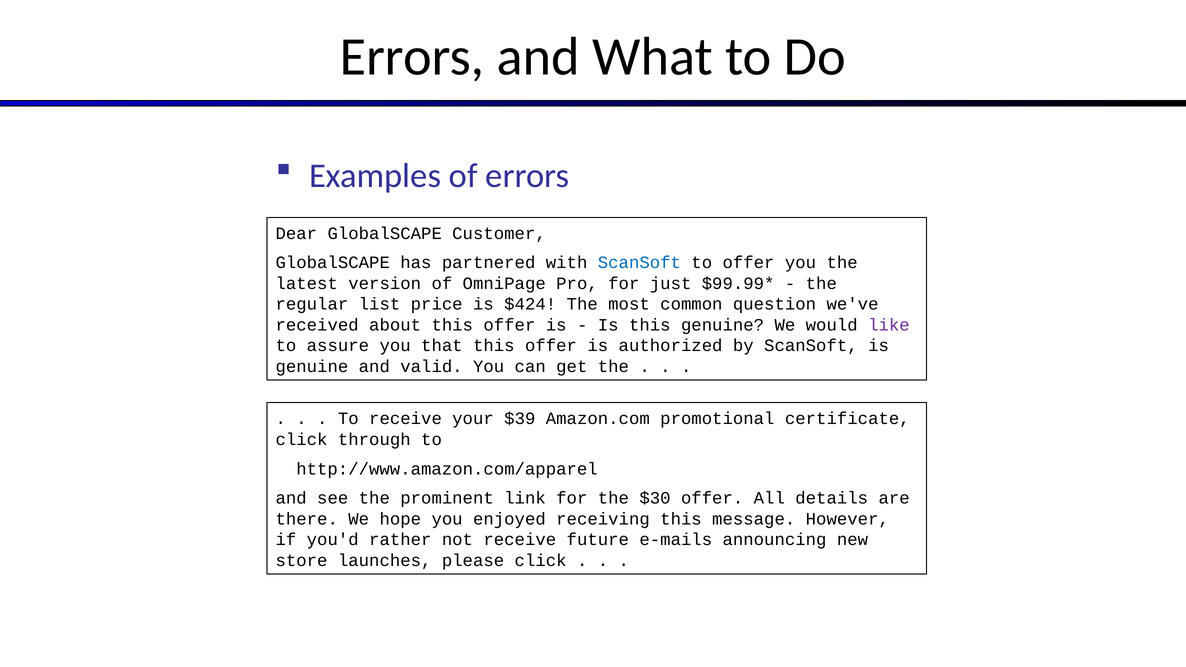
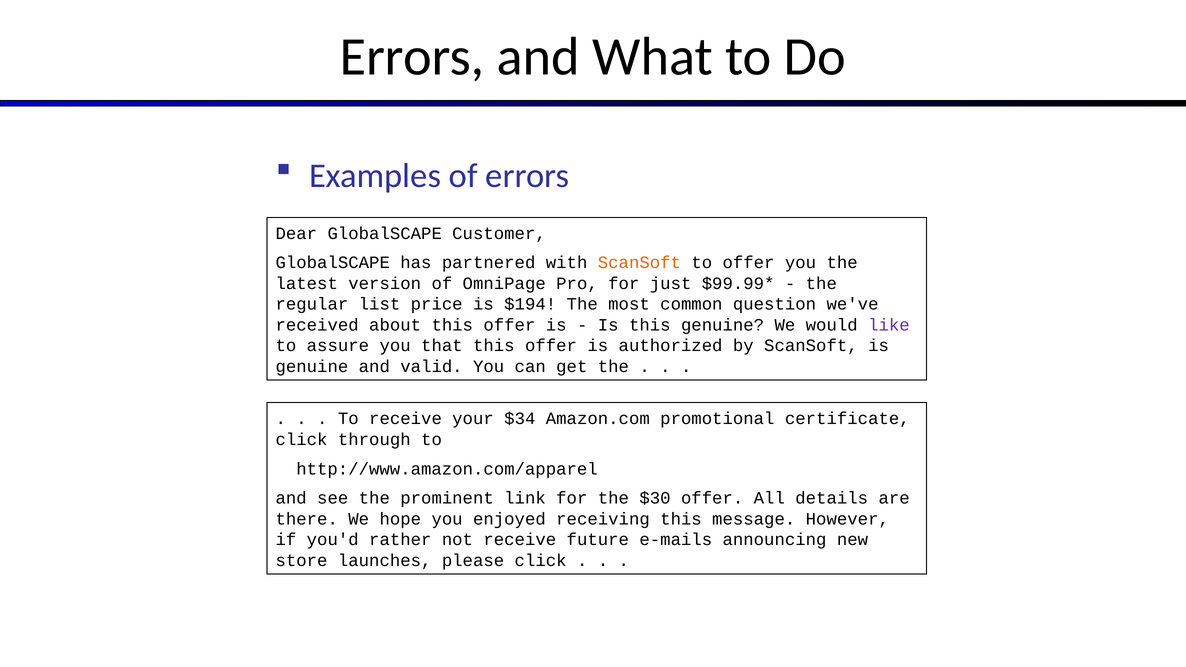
ScanSoft at (639, 263) colour: blue -> orange
$424: $424 -> $194
$39: $39 -> $34
